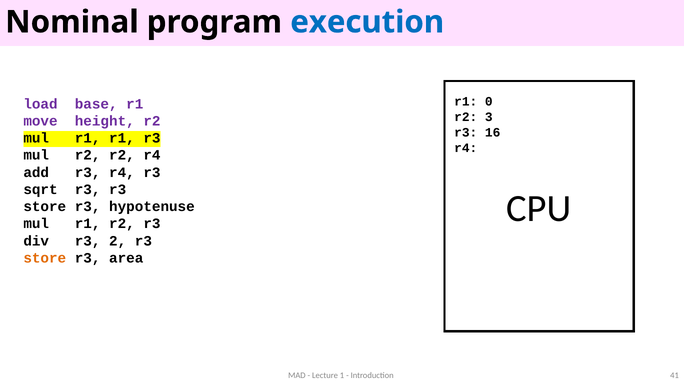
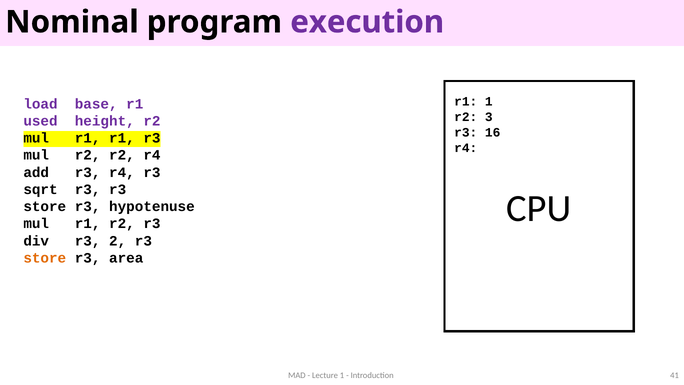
execution colour: blue -> purple
r1 0: 0 -> 1
move: move -> used
